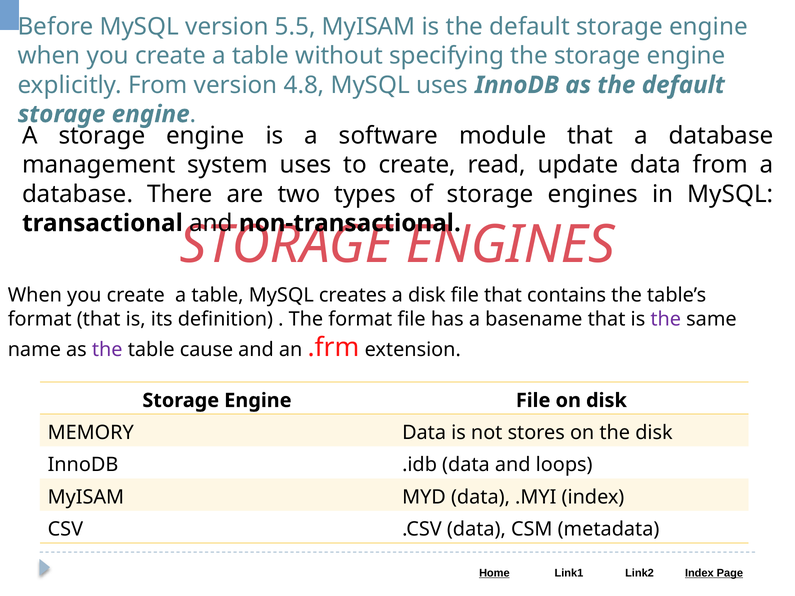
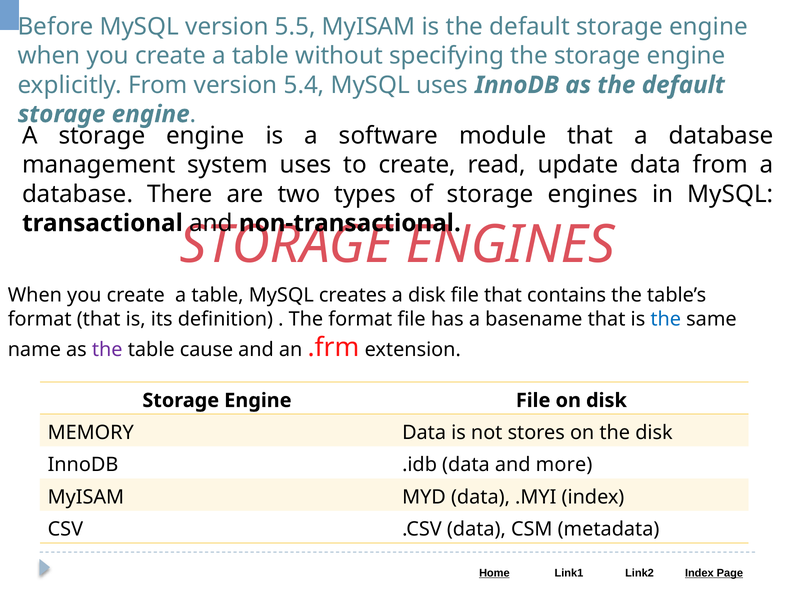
4.8: 4.8 -> 5.4
the at (666, 319) colour: purple -> blue
loops: loops -> more
